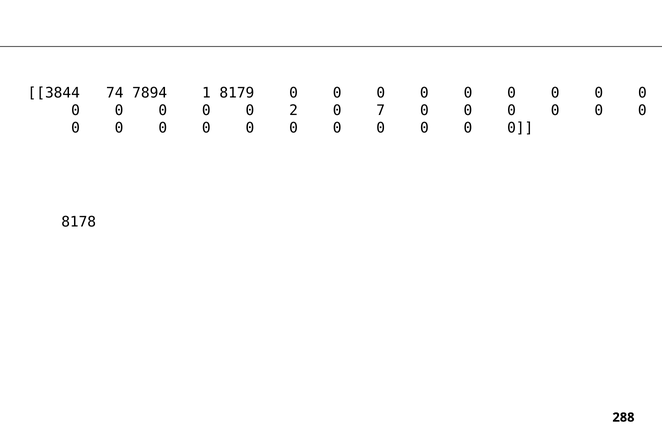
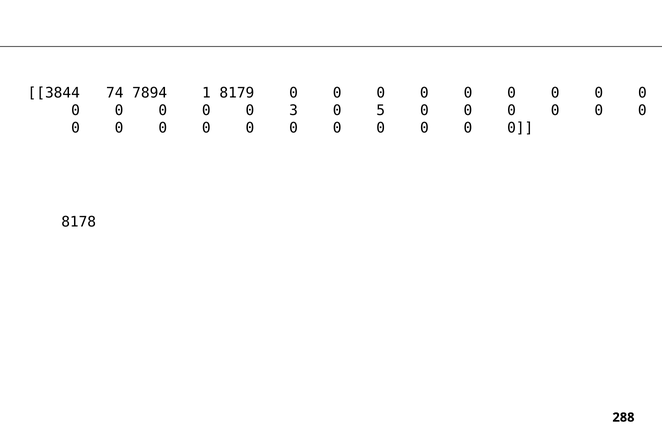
2: 2 -> 3
7: 7 -> 5
